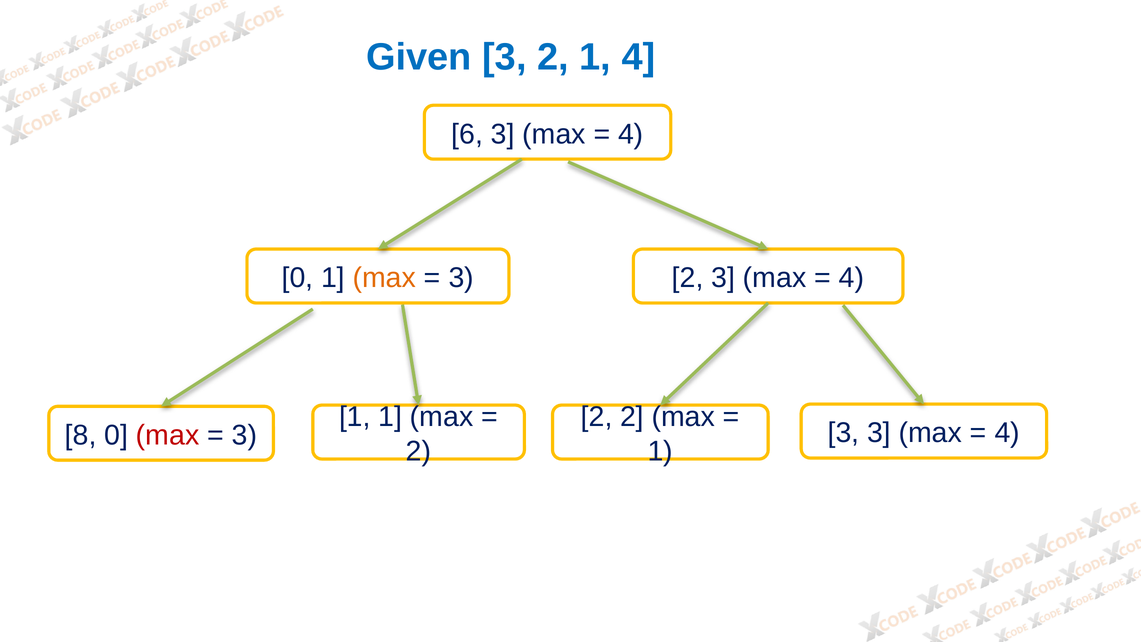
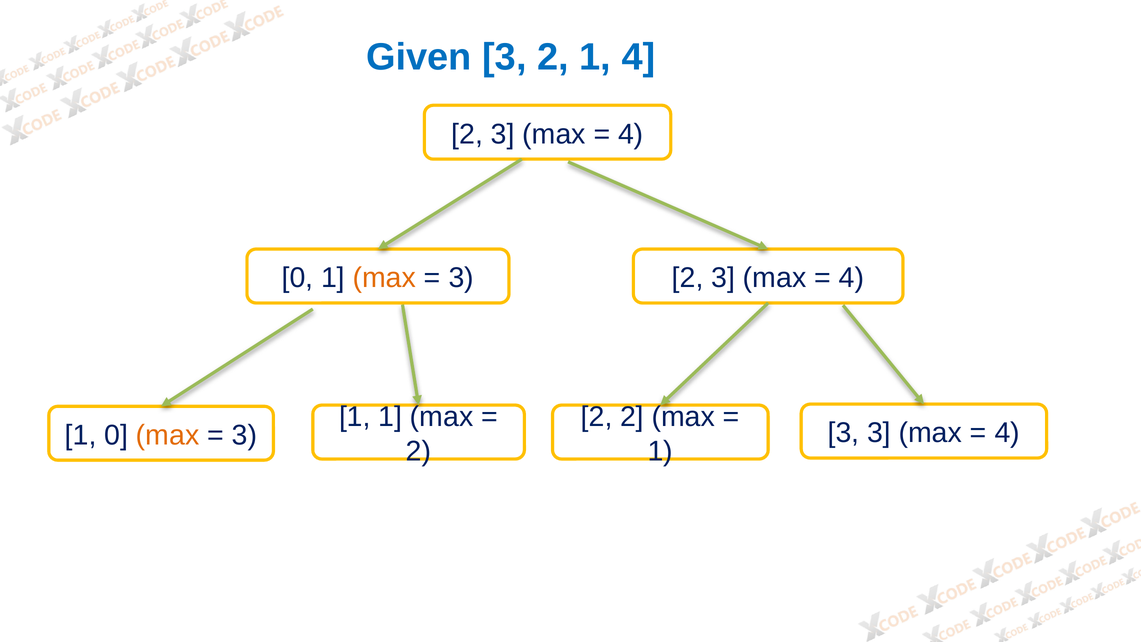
6 at (467, 134): 6 -> 2
8 at (81, 435): 8 -> 1
max at (168, 435) colour: red -> orange
